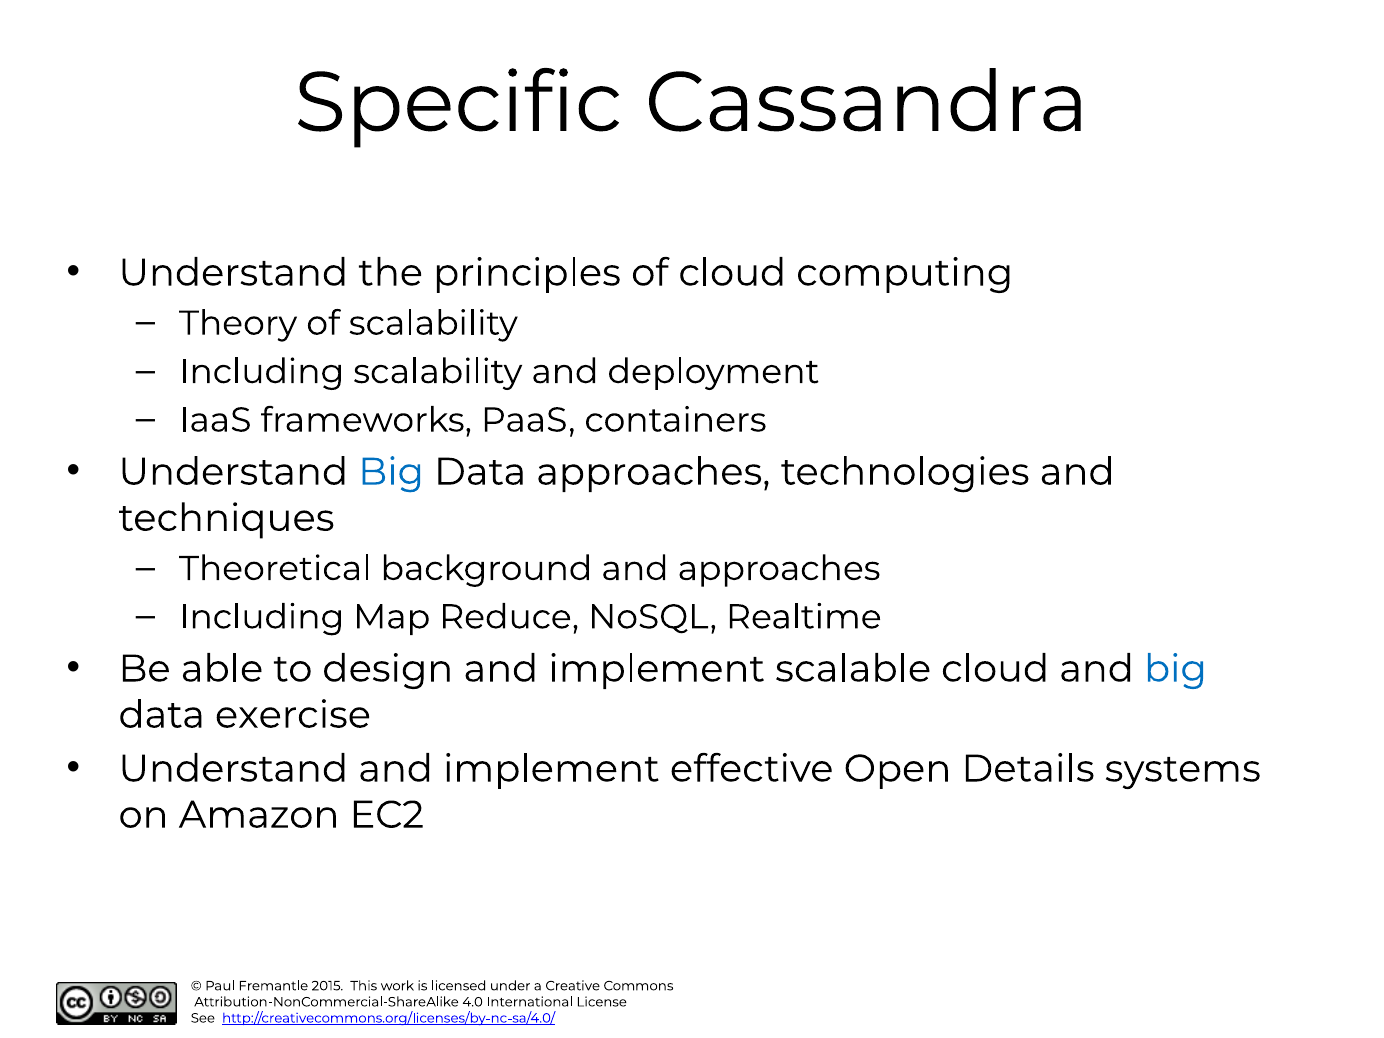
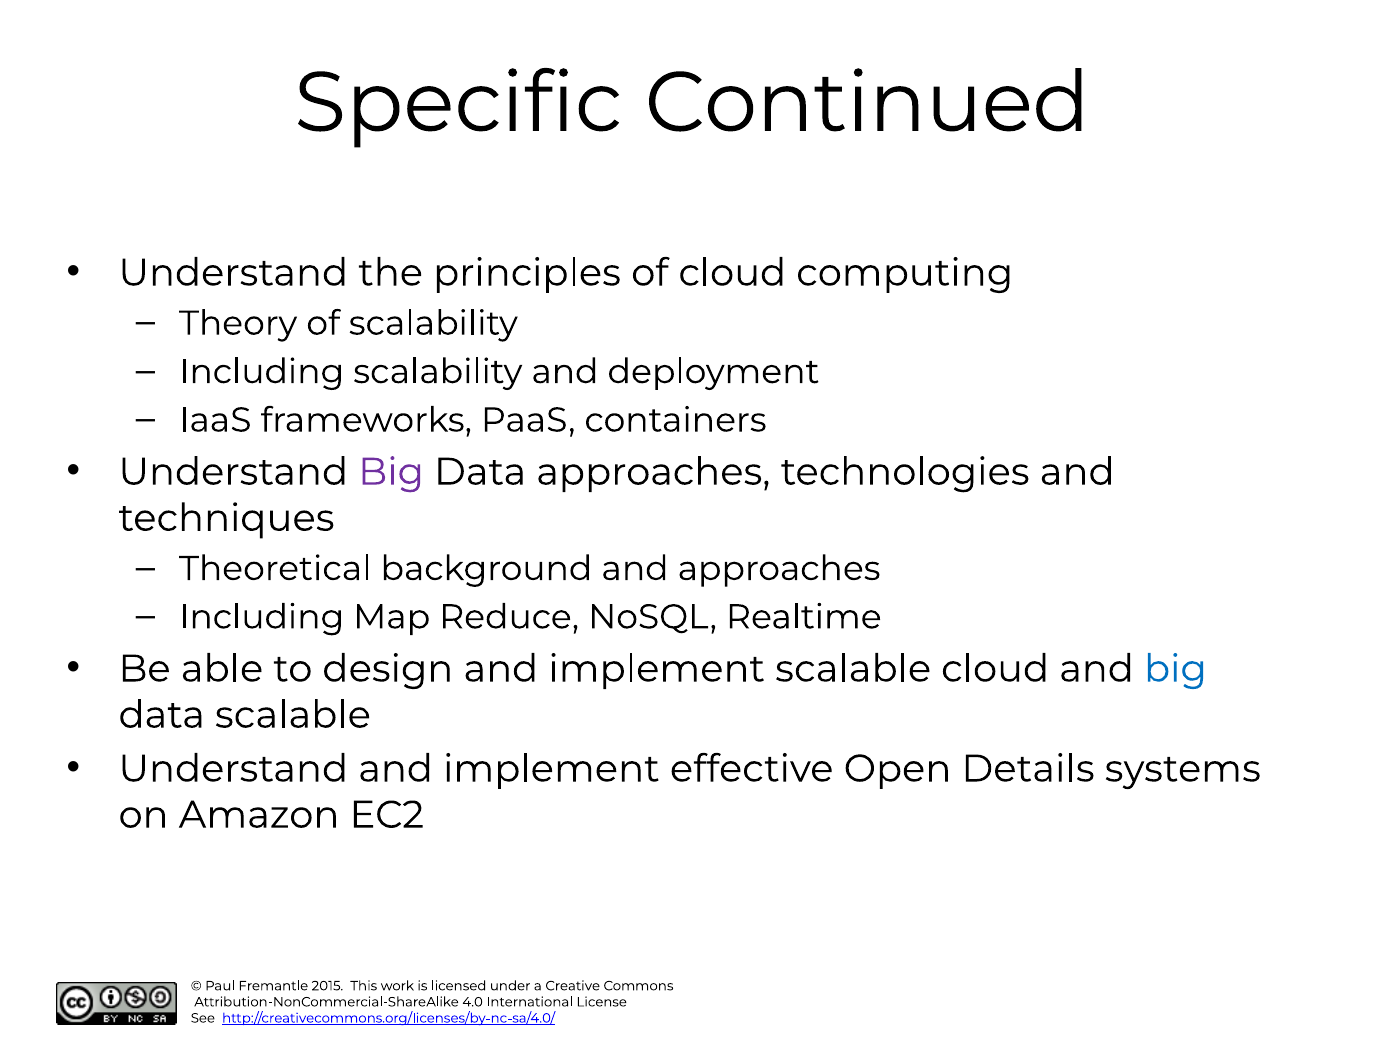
Cassandra: Cassandra -> Continued
Big at (391, 472) colour: blue -> purple
data exercise: exercise -> scalable
